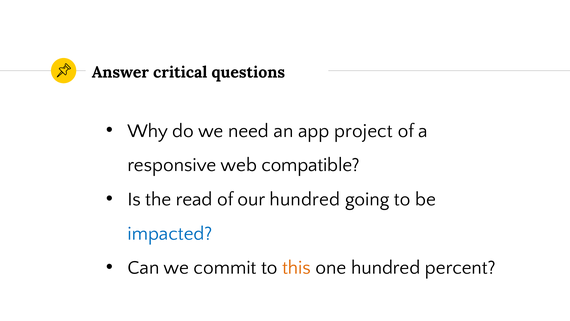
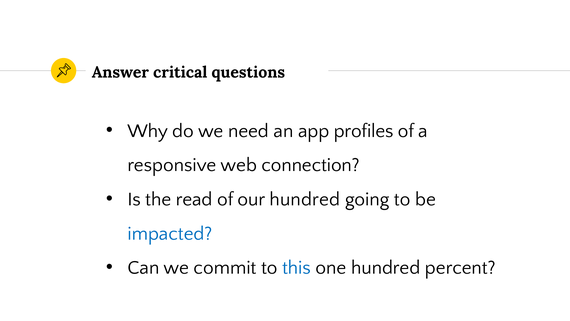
project: project -> profiles
compatible: compatible -> connection
this colour: orange -> blue
